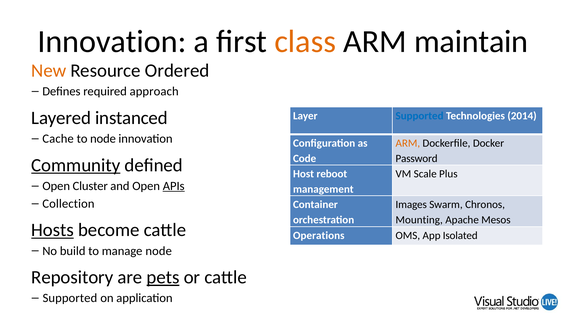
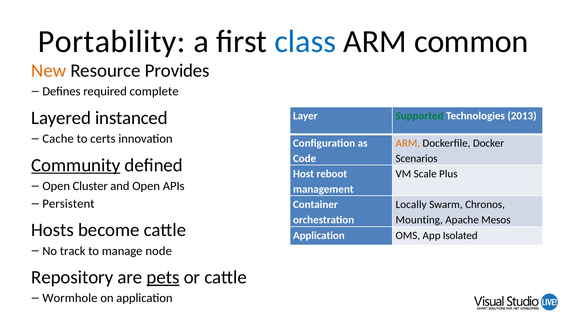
Innovation at (112, 42): Innovation -> Portability
class colour: orange -> blue
maintain: maintain -> common
Ordered: Ordered -> Provides
approach: approach -> complete
Supported at (420, 116) colour: blue -> green
2014: 2014 -> 2013
to node: node -> certs
Password: Password -> Scenarios
APIs underline: present -> none
Collection: Collection -> Persistent
Images: Images -> Locally
Hosts underline: present -> none
Operations at (319, 236): Operations -> Application
build: build -> track
Supported at (70, 299): Supported -> Wormhole
